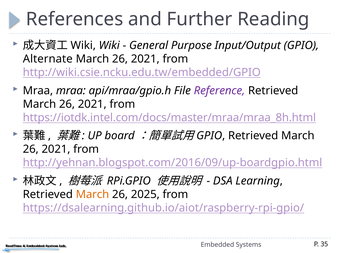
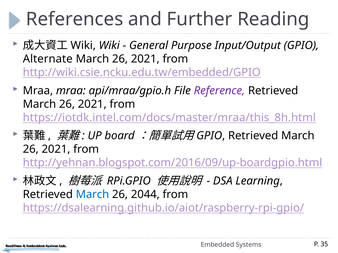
https://iotdk.intel.com/docs/master/mraa/mraa_8h.html: https://iotdk.intel.com/docs/master/mraa/mraa_8h.html -> https://iotdk.intel.com/docs/master/mraa/this_8h.html
March at (92, 195) colour: orange -> blue
2025: 2025 -> 2044
